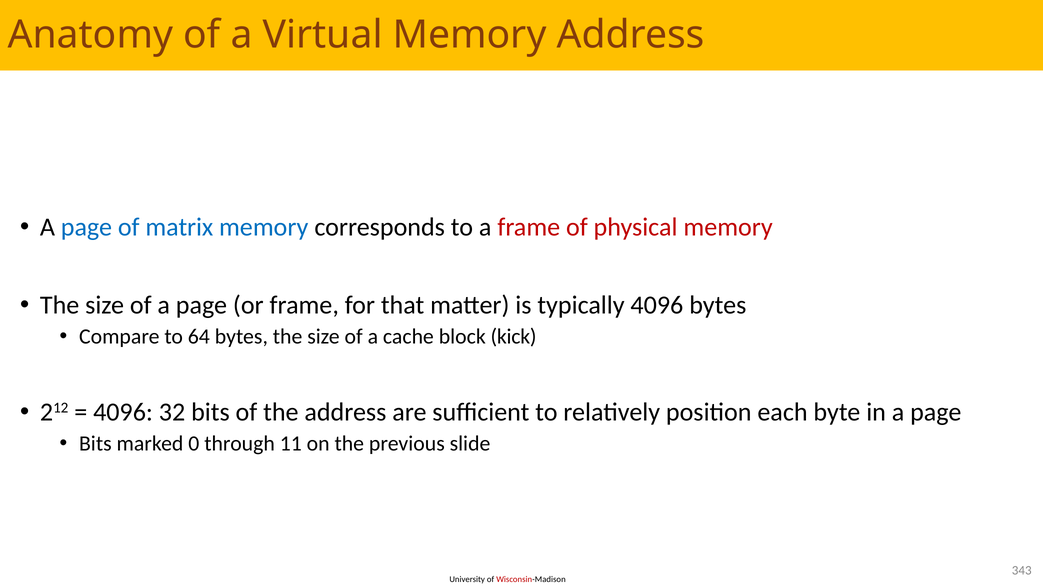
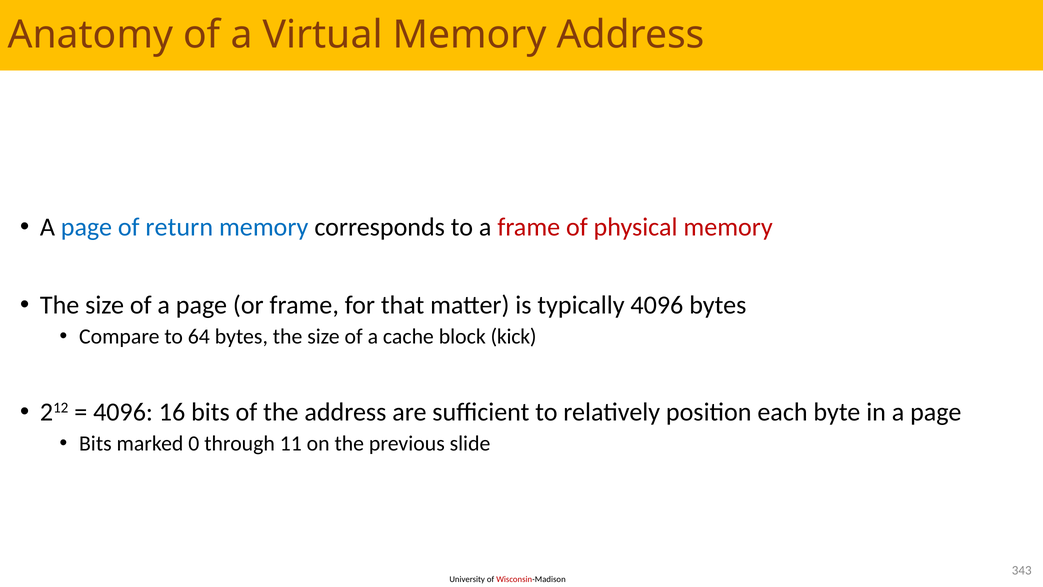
matrix: matrix -> return
32: 32 -> 16
